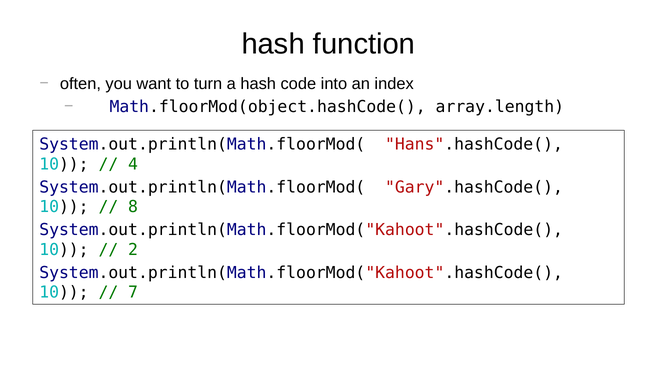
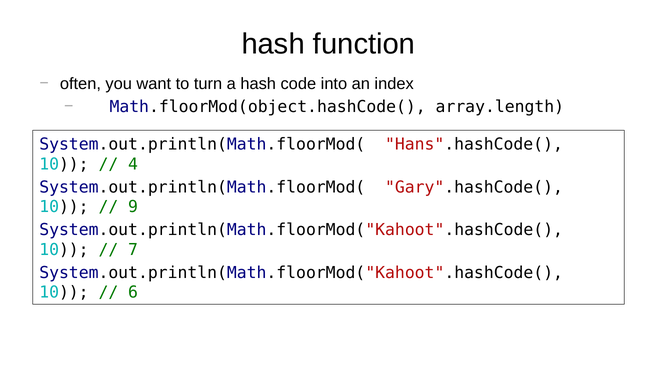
8: 8 -> 9
2: 2 -> 7
7: 7 -> 6
